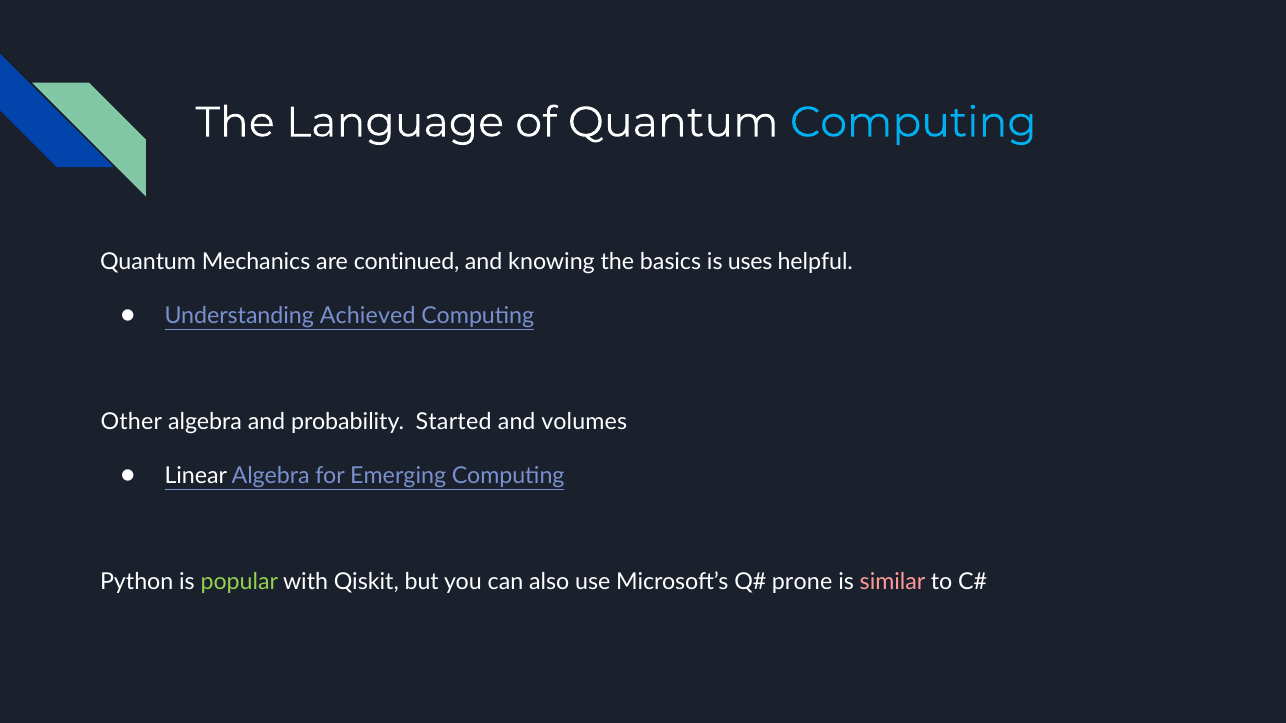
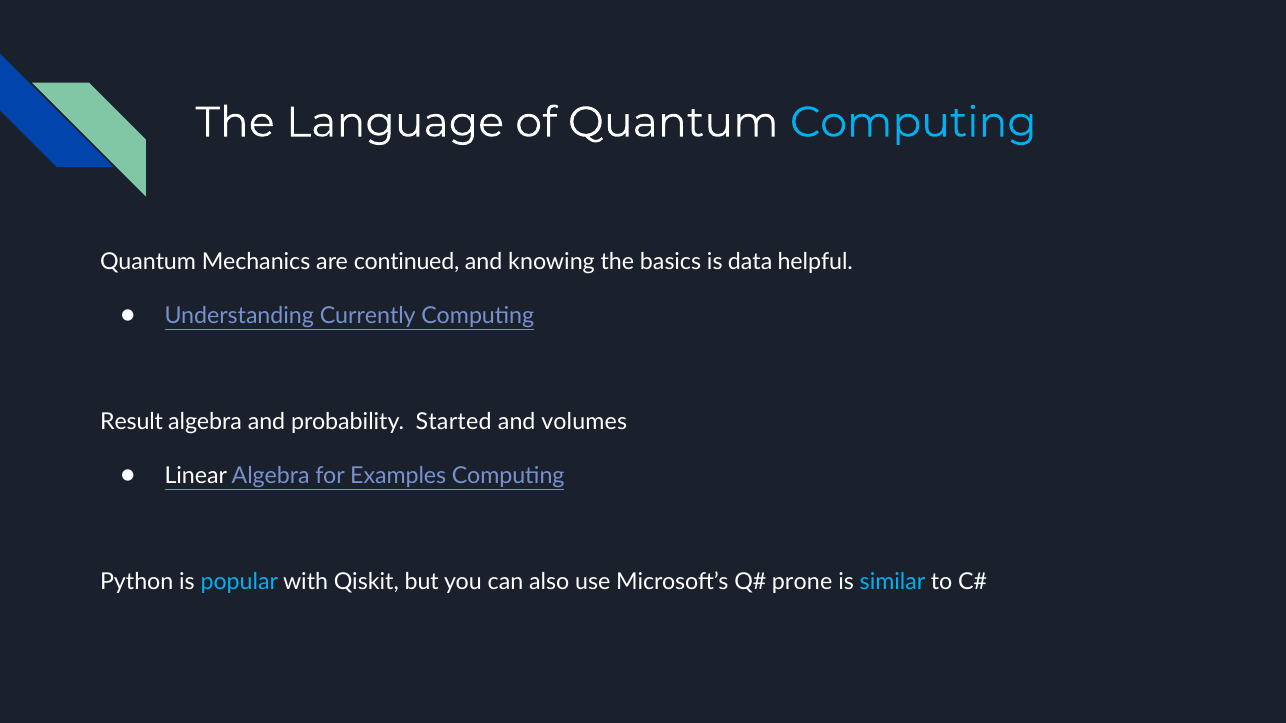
uses: uses -> data
Achieved: Achieved -> Currently
Other: Other -> Result
Emerging: Emerging -> Examples
popular colour: light green -> light blue
similar colour: pink -> light blue
